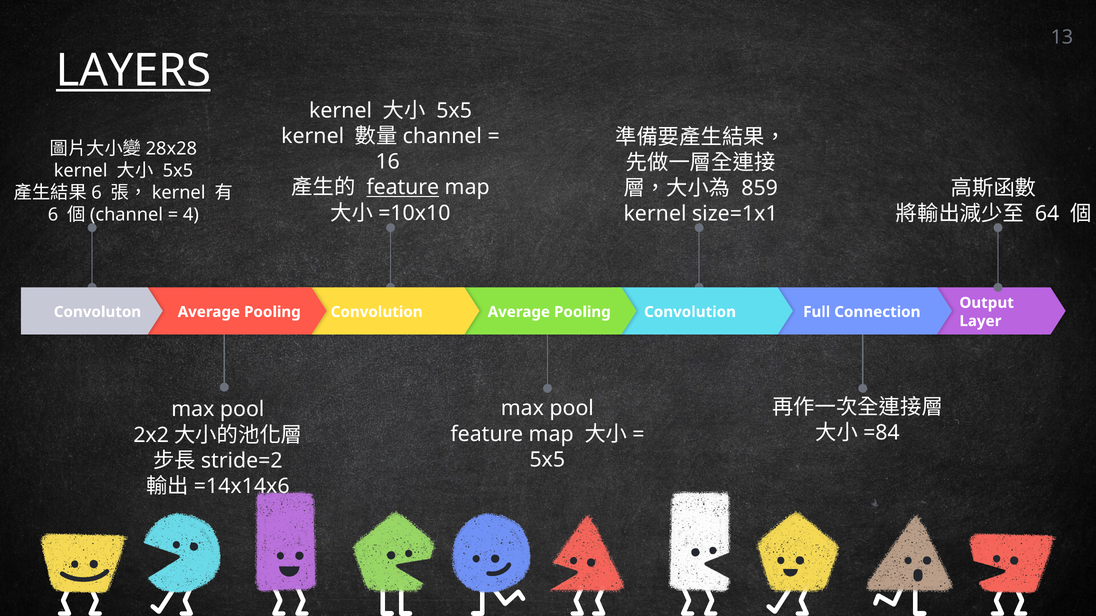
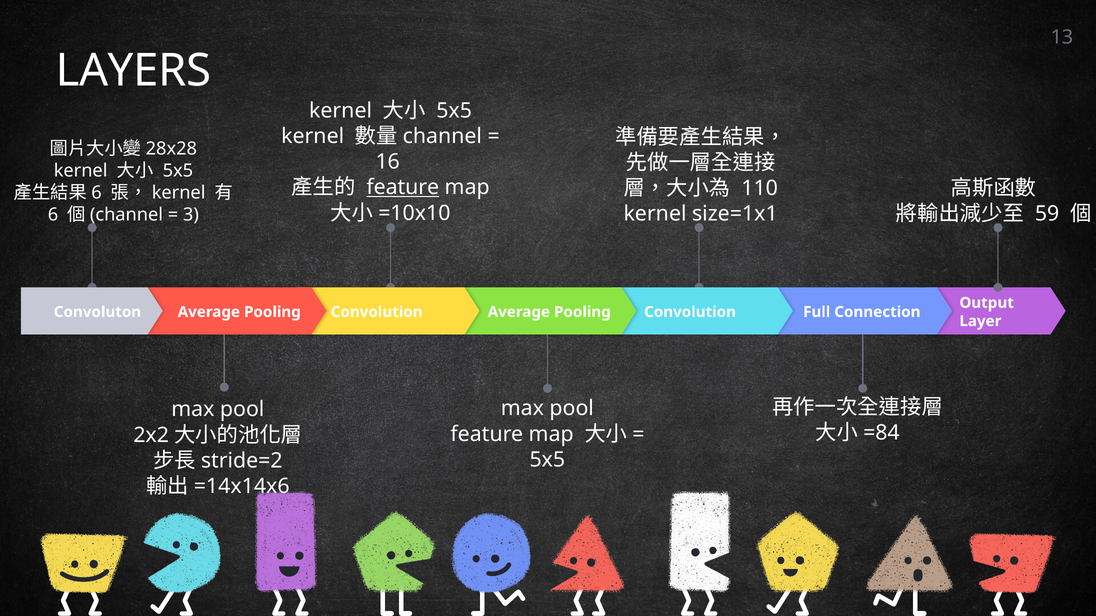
LAYERS underline: present -> none
859: 859 -> 110
64: 64 -> 59
4: 4 -> 3
